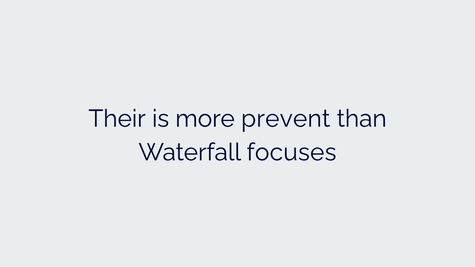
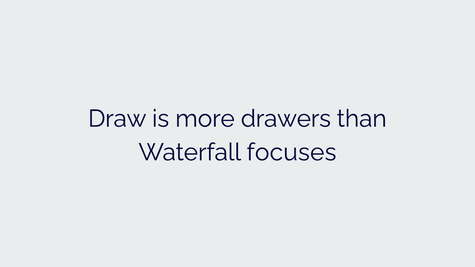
Their: Their -> Draw
prevent: prevent -> drawers
